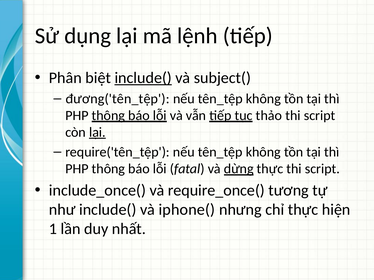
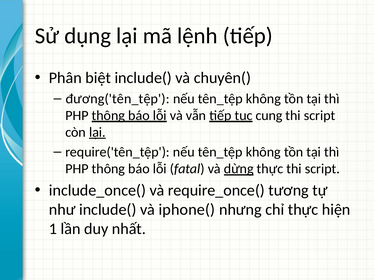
include( at (143, 78) underline: present -> none
subject(: subject( -> chuyên(
thảo: thảo -> cung
